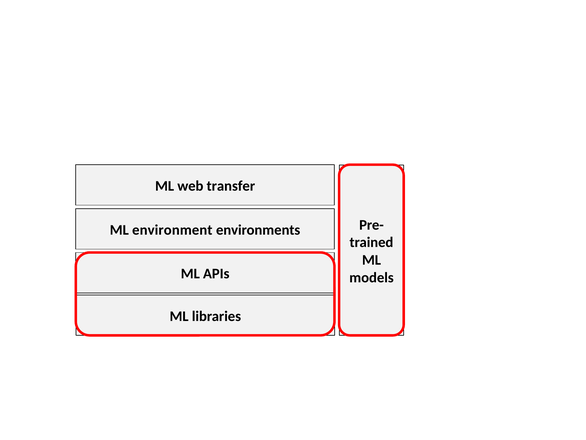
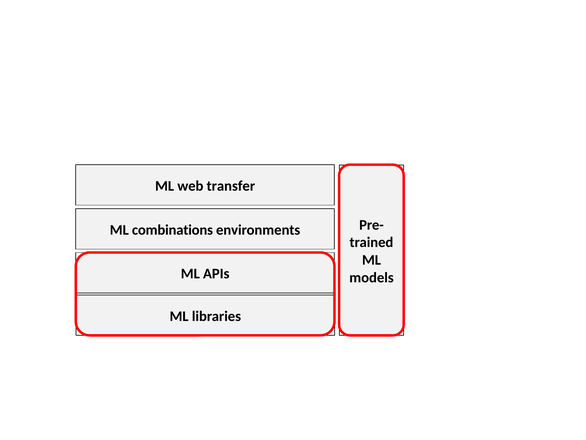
environment: environment -> combinations
